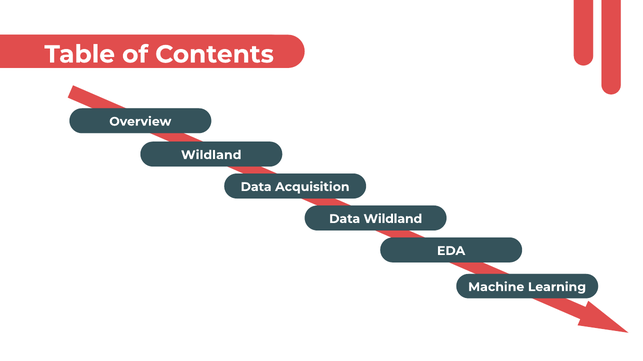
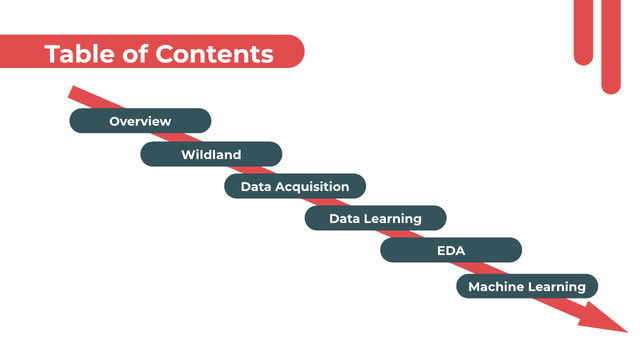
Data Wildland: Wildland -> Learning
